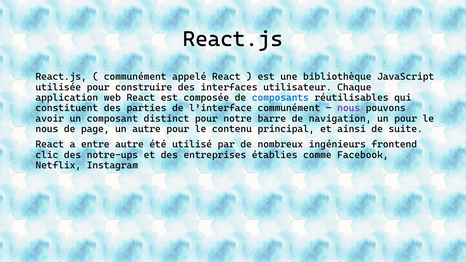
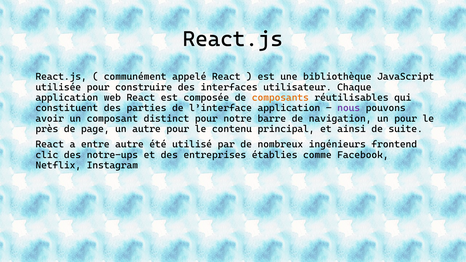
composants colour: blue -> orange
l’interface communément: communément -> application
nous at (47, 129): nous -> près
